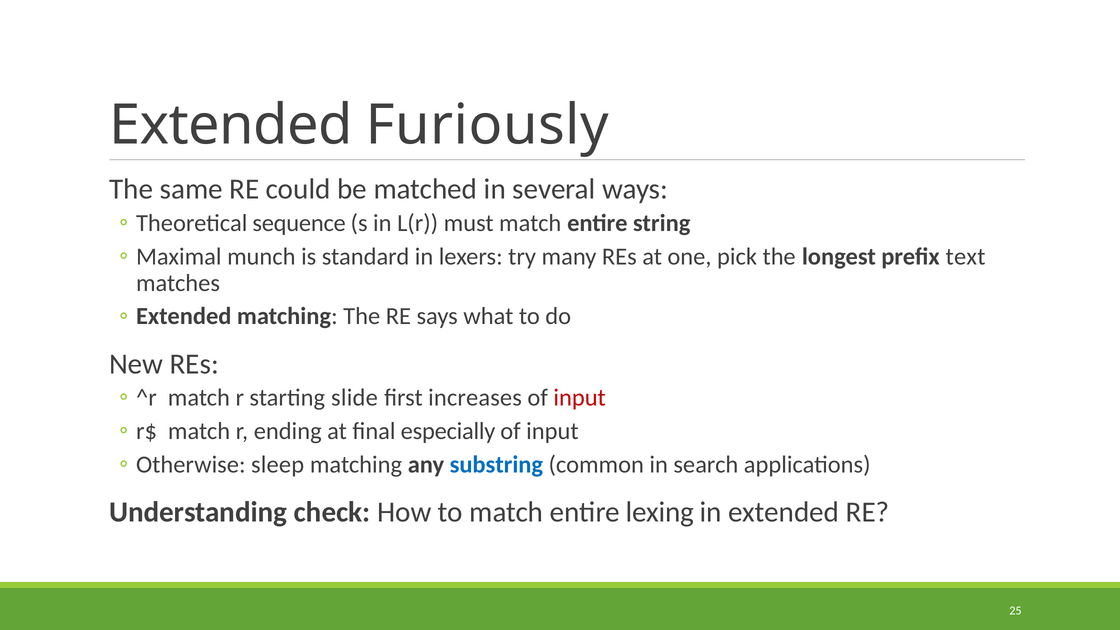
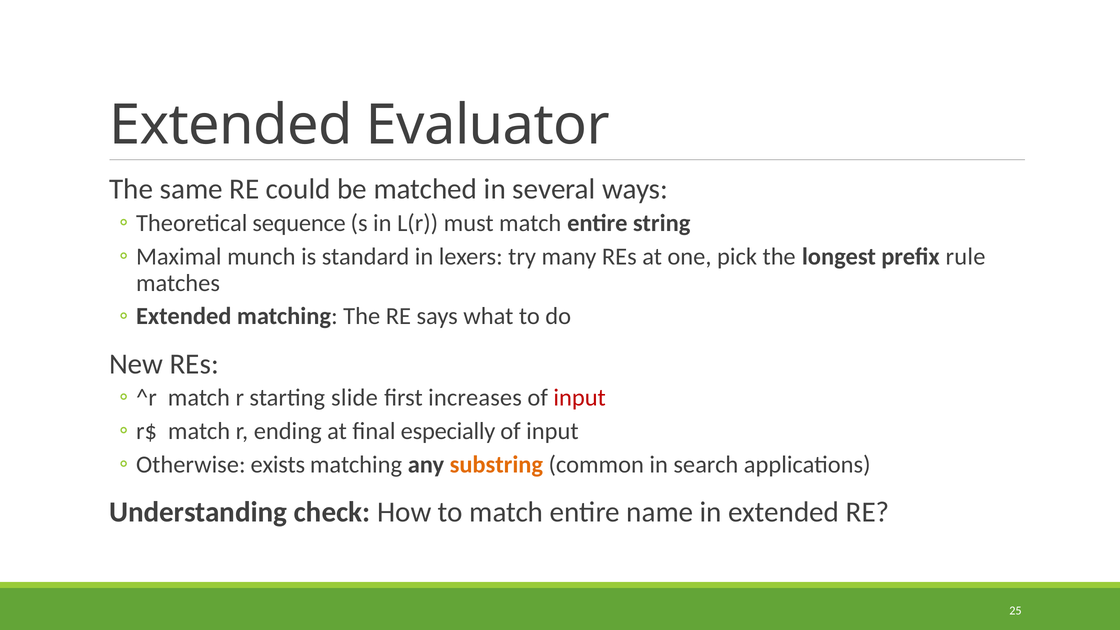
Furiously: Furiously -> Evaluator
text: text -> rule
sleep: sleep -> exists
substring colour: blue -> orange
lexing: lexing -> name
